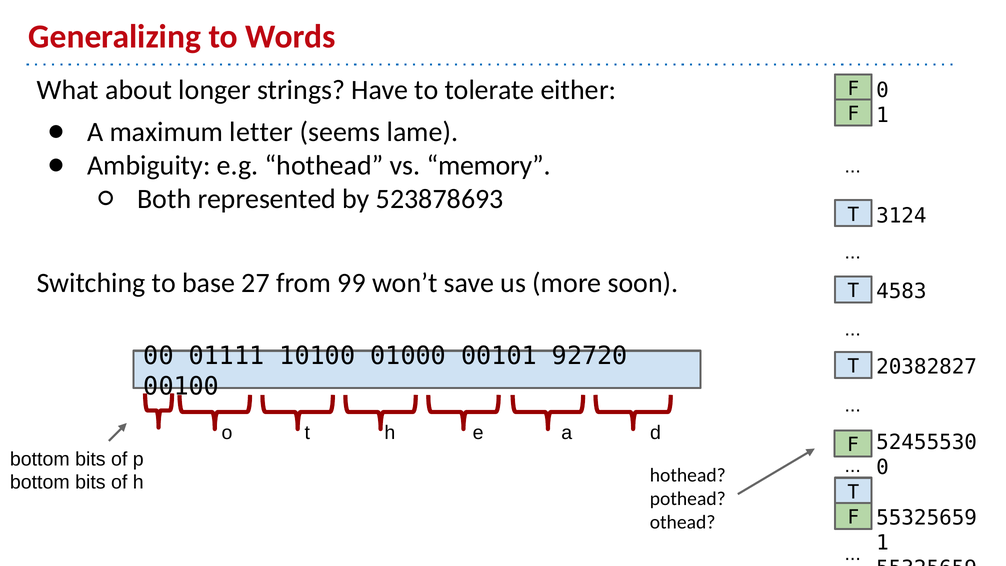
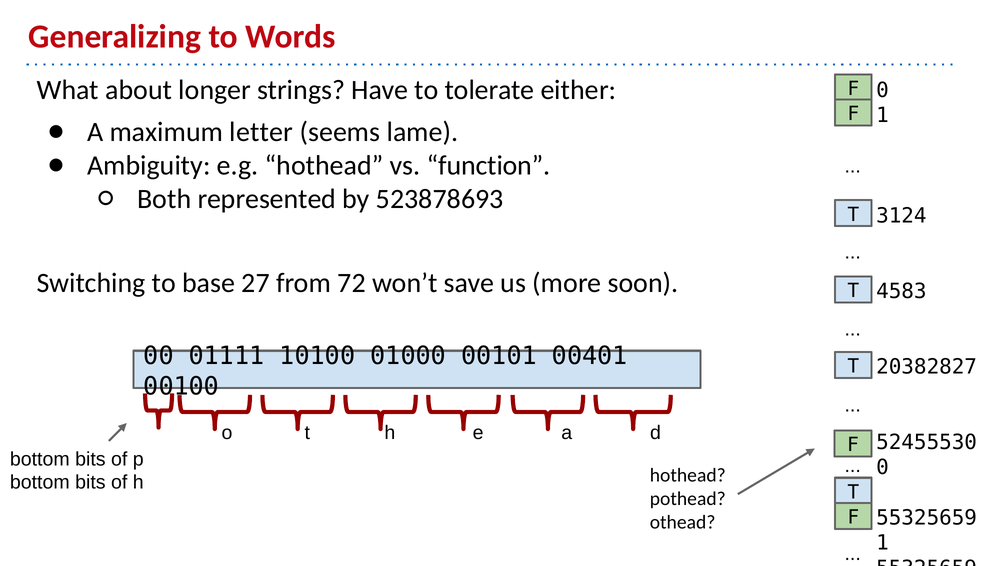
memory: memory -> function
99: 99 -> 72
92720: 92720 -> 00401
